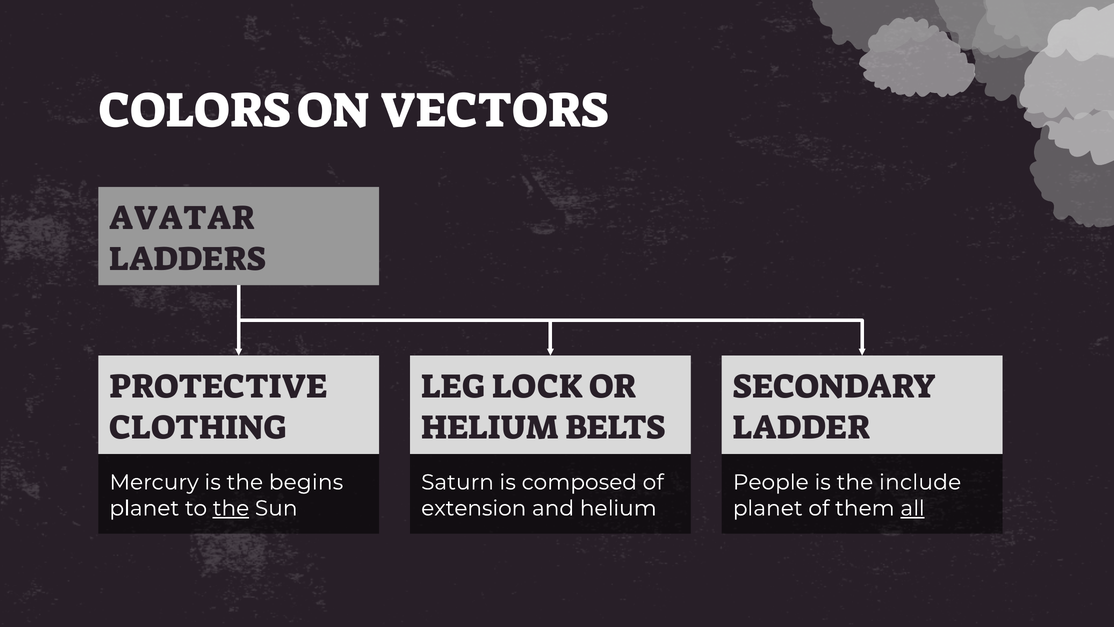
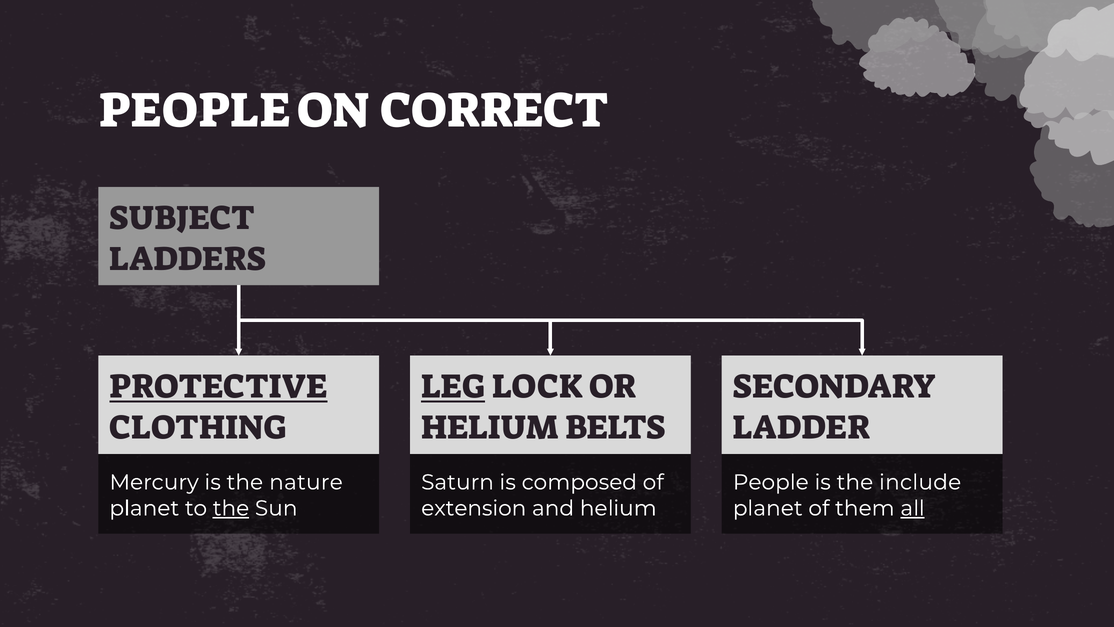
COLORS at (195, 110): COLORS -> PEOPLE
VECTORS: VECTORS -> CORRECT
AVATAR: AVATAR -> SUBJECT
PROTECTIVE underline: none -> present
LEG underline: none -> present
begins: begins -> nature
